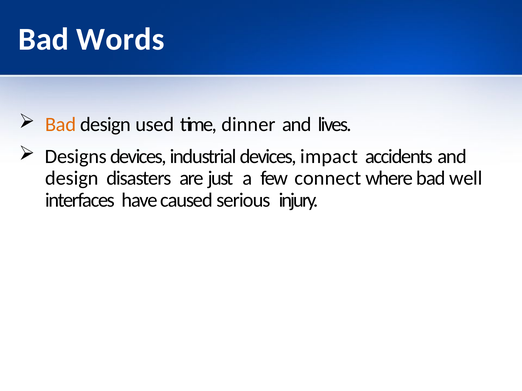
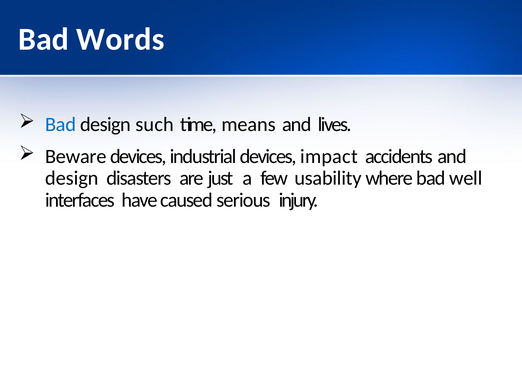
Bad at (61, 125) colour: orange -> blue
used: used -> such
dinner: dinner -> means
Designs: Designs -> Beware
connect: connect -> usability
